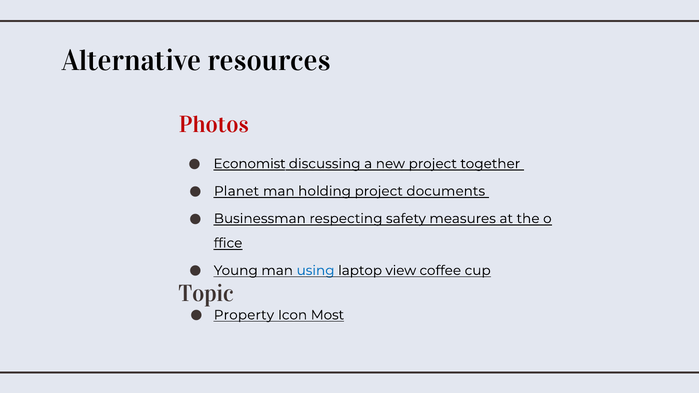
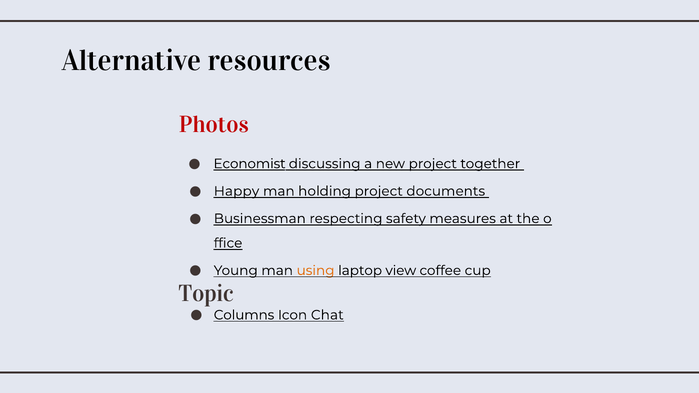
Planet: Planet -> Happy
using colour: blue -> orange
Property: Property -> Columns
Most: Most -> Chat
